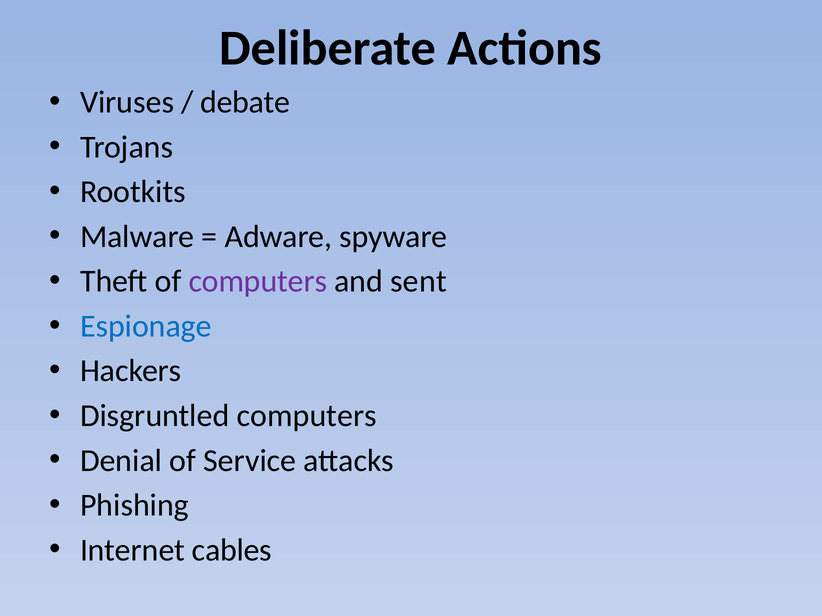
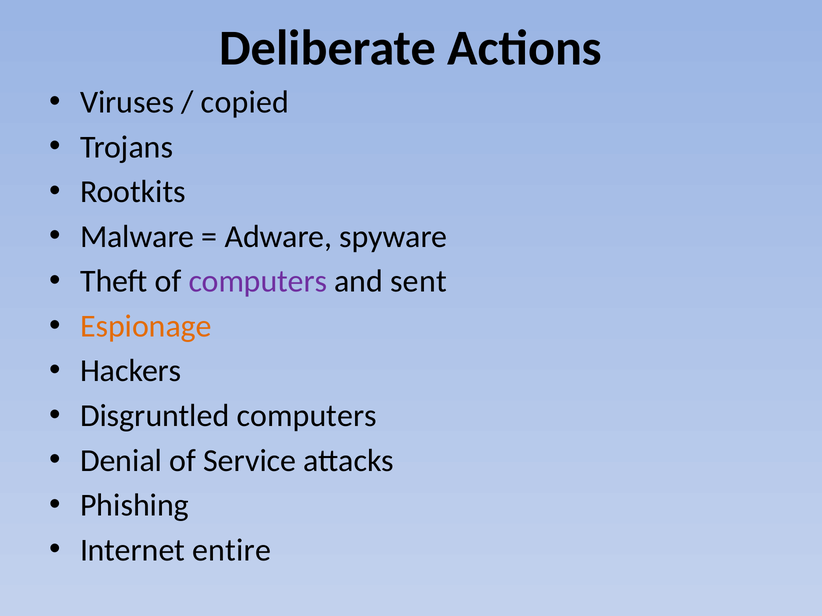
debate: debate -> copied
Espionage colour: blue -> orange
cables: cables -> entire
